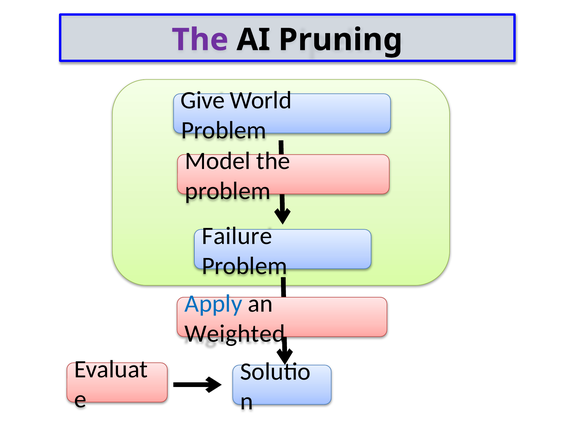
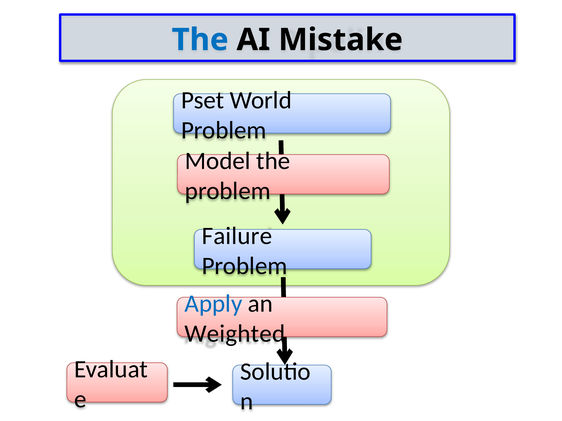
The at (200, 40) colour: purple -> blue
Pruning: Pruning -> Mistake
Give: Give -> Pset
